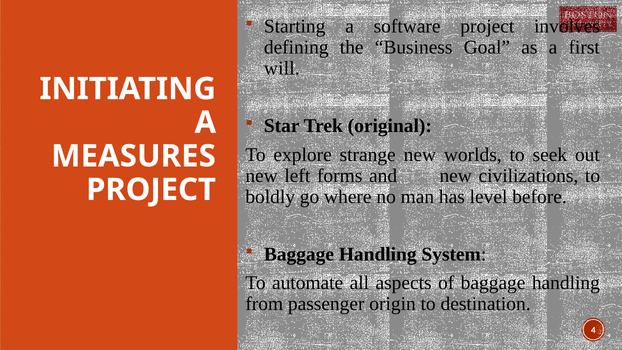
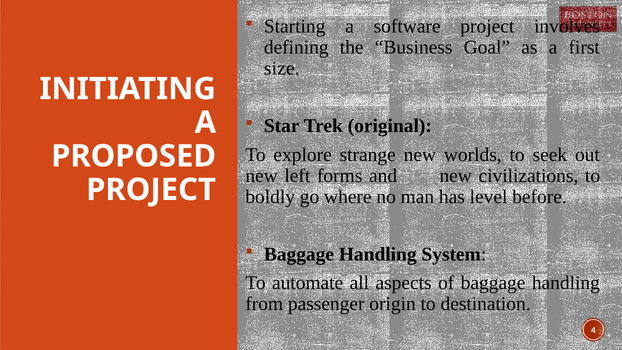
will: will -> size
MEASURES: MEASURES -> PROPOSED
